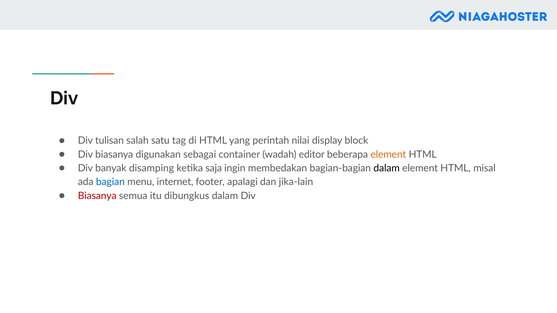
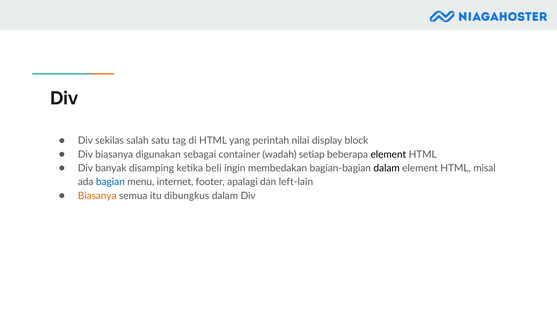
tulisan: tulisan -> sekilas
editor: editor -> setiap
element at (388, 155) colour: orange -> black
saja: saja -> beli
jika-lain: jika-lain -> left-lain
Biasanya at (97, 196) colour: red -> orange
